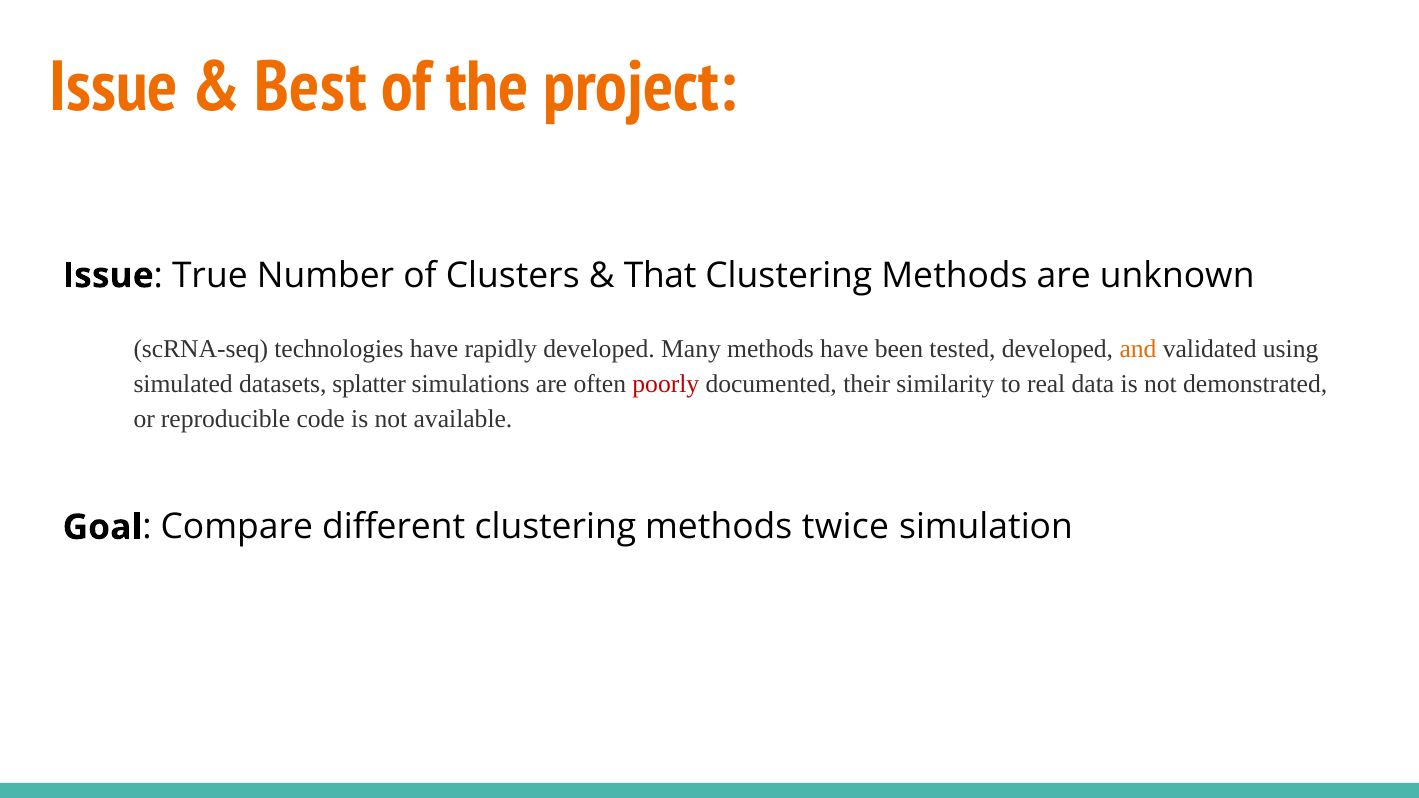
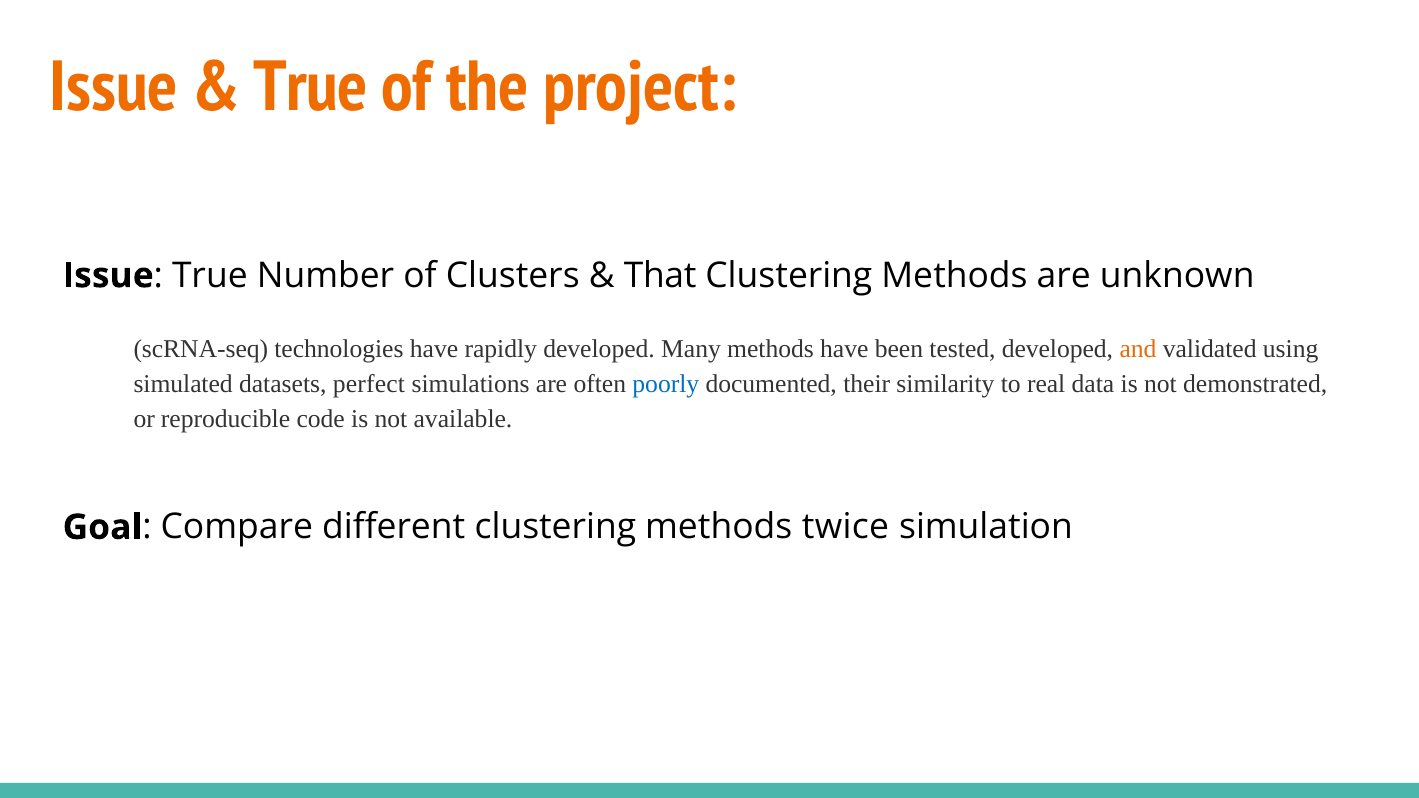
Best at (310, 87): Best -> True
splatter: splatter -> perfect
poorly colour: red -> blue
